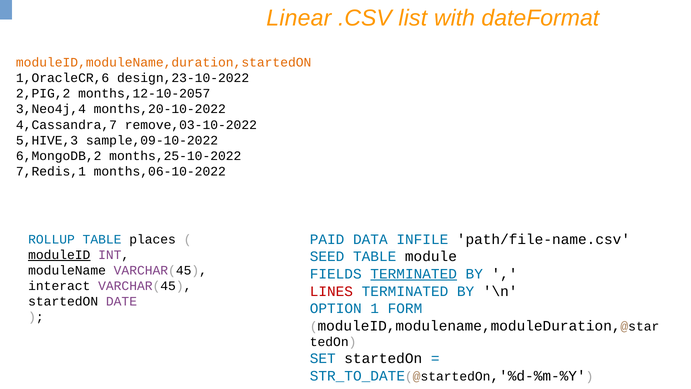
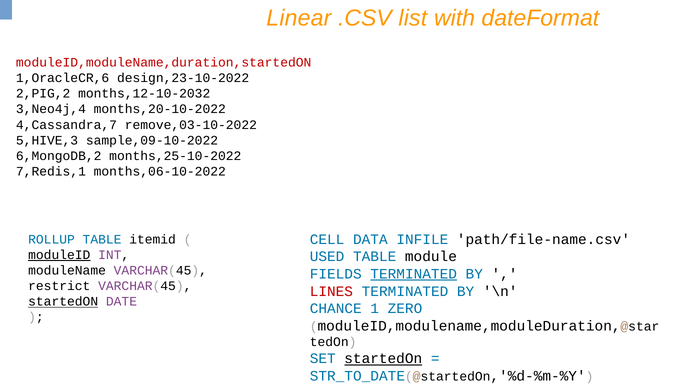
moduleID,moduleName,duration,startedON colour: orange -> red
months,12-10-2057: months,12-10-2057 -> months,12-10-2032
PAID: PAID -> CELL
places: places -> itemid
SEED: SEED -> USED
interact: interact -> restrict
startedON at (63, 301) underline: none -> present
OPTION: OPTION -> CHANCE
FORM: FORM -> ZERO
startedOn at (383, 358) underline: none -> present
